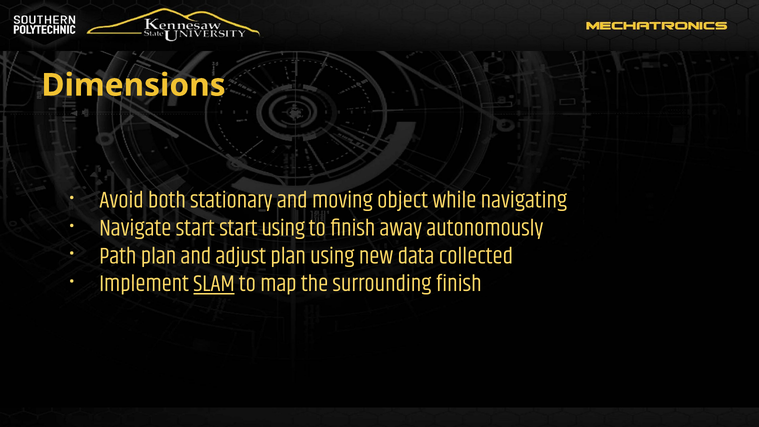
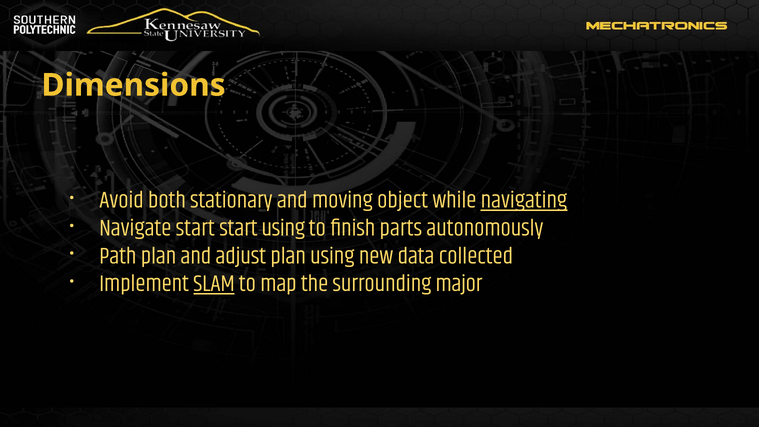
navigating underline: none -> present
away: away -> parts
surrounding finish: finish -> major
